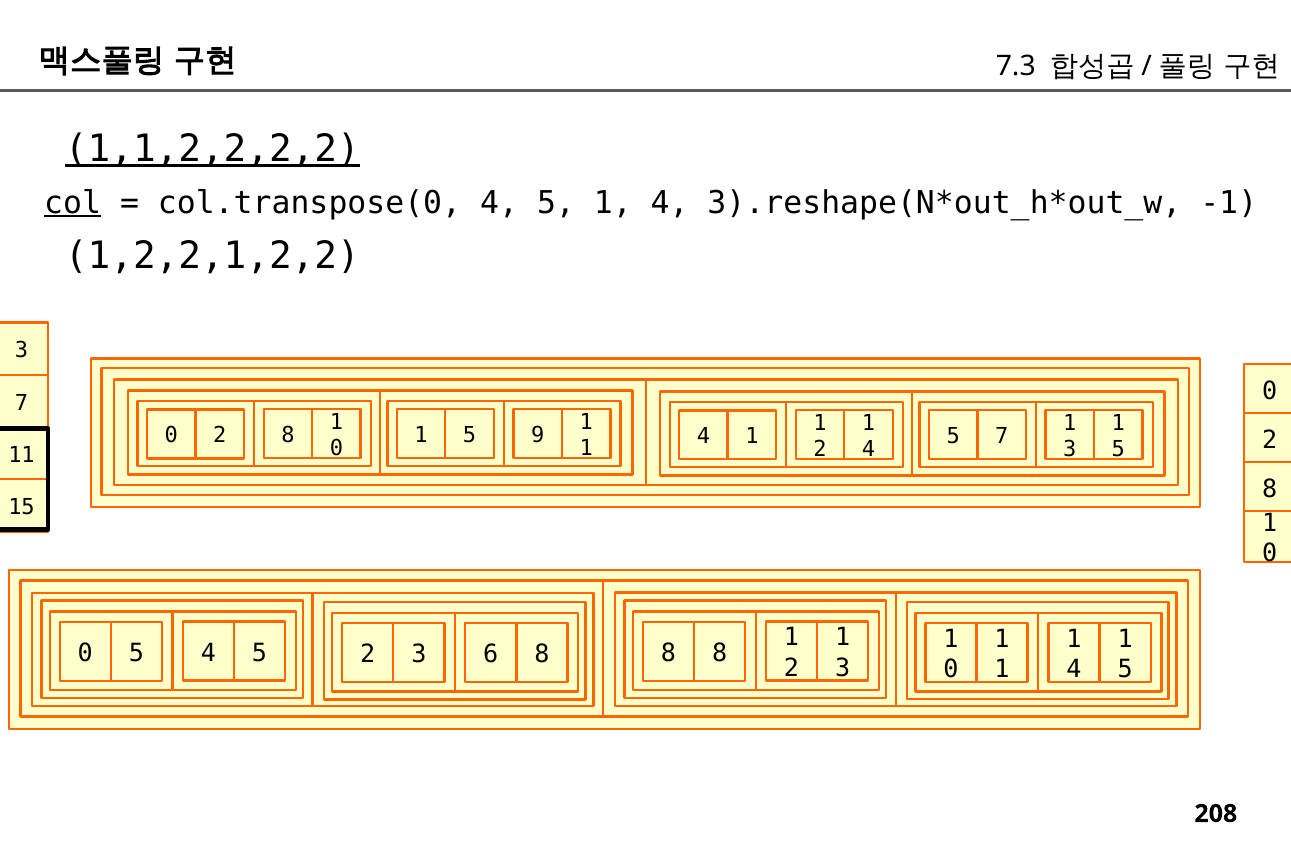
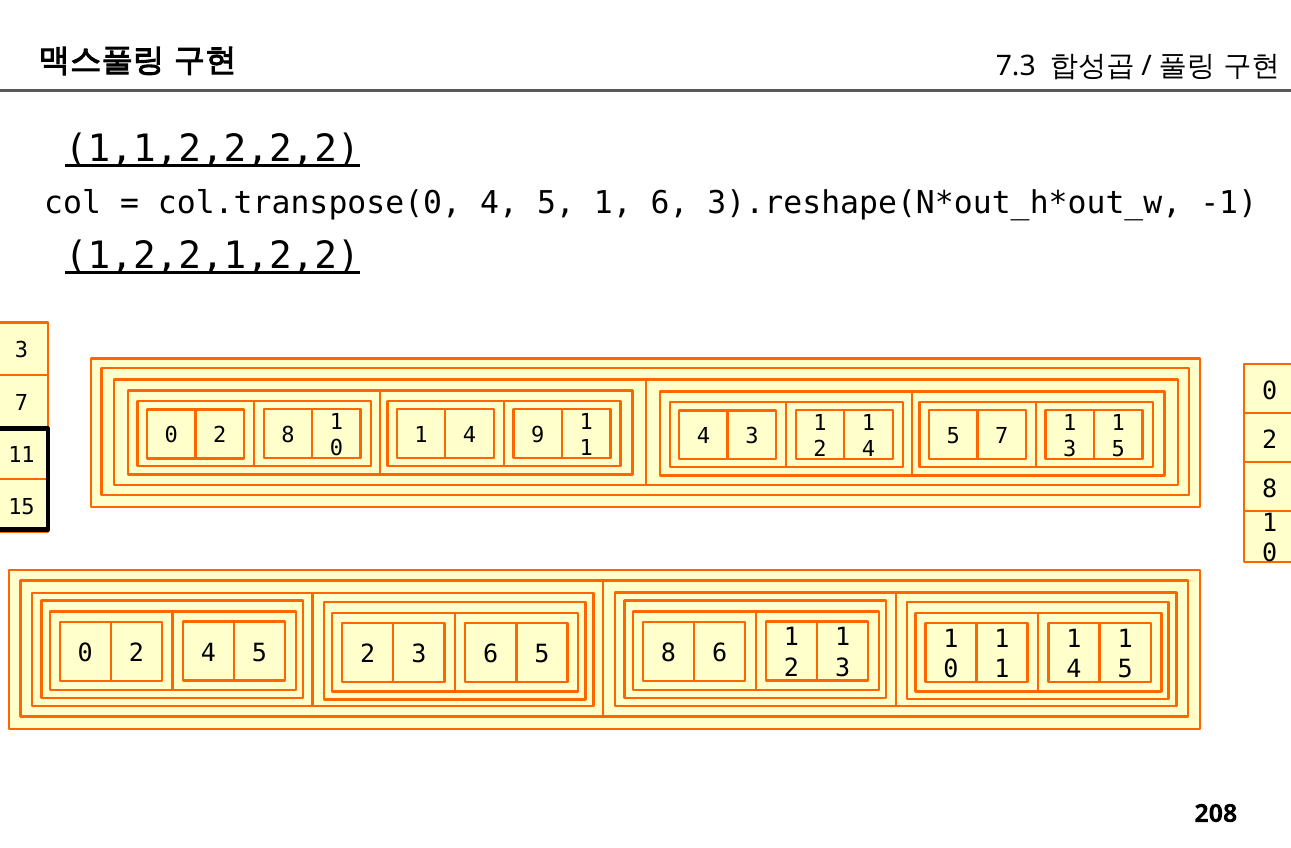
col underline: present -> none
5 1 4: 4 -> 6
1,2,2,1,2,2 underline: none -> present
5 at (470, 435): 5 -> 4
1 at (752, 436): 1 -> 3
5 at (136, 653): 5 -> 2
6 8: 8 -> 5
8 at (720, 653): 8 -> 6
